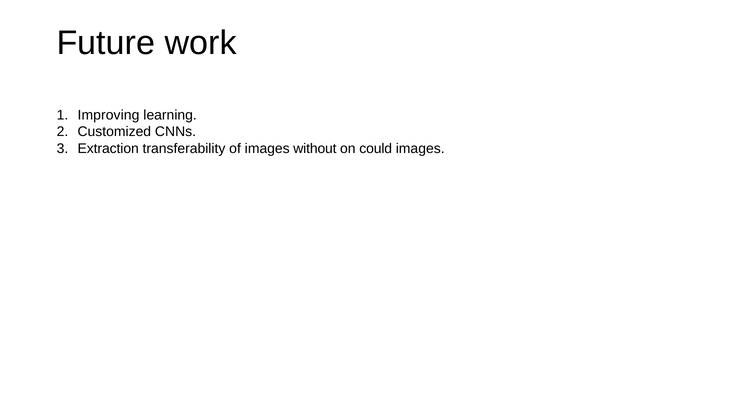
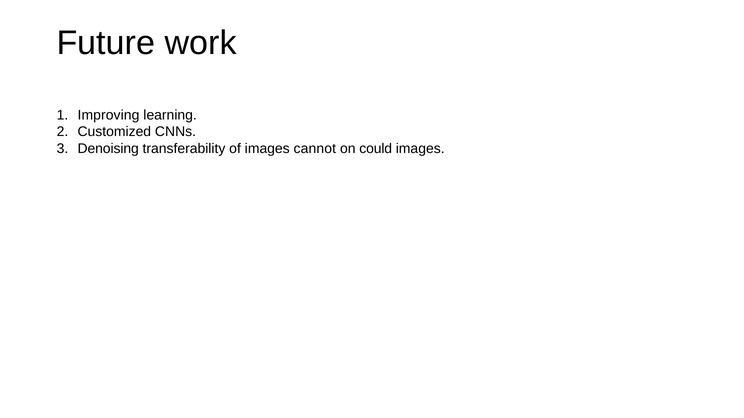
Extraction: Extraction -> Denoising
without: without -> cannot
